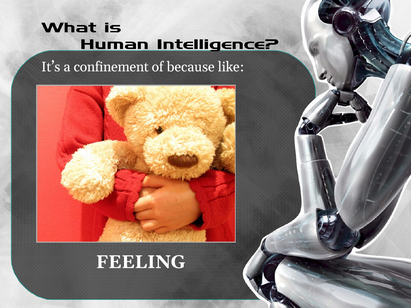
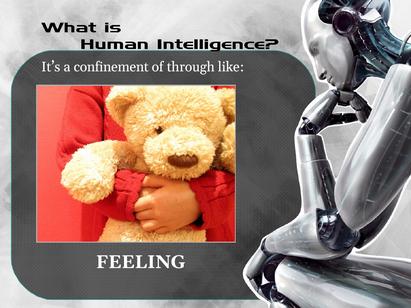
because: because -> through
